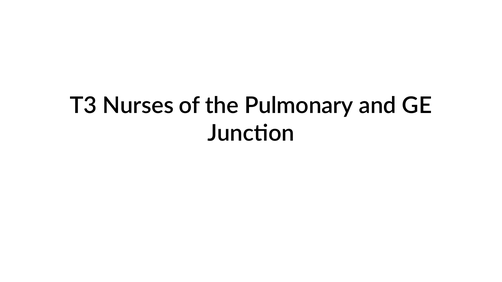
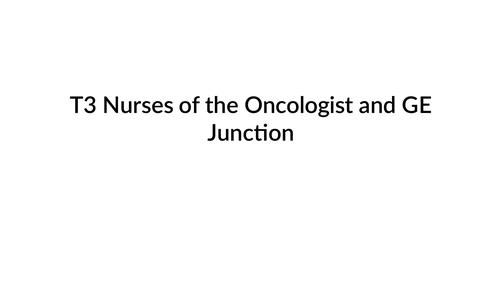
Pulmonary: Pulmonary -> Oncologist
